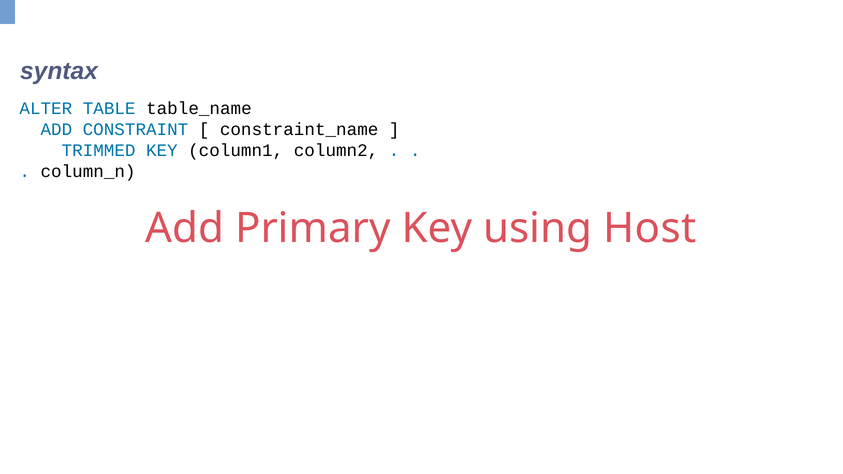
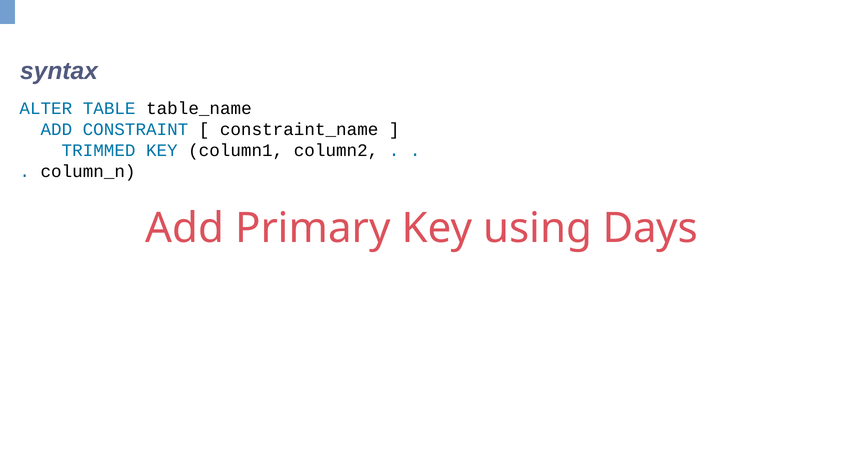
Host: Host -> Days
